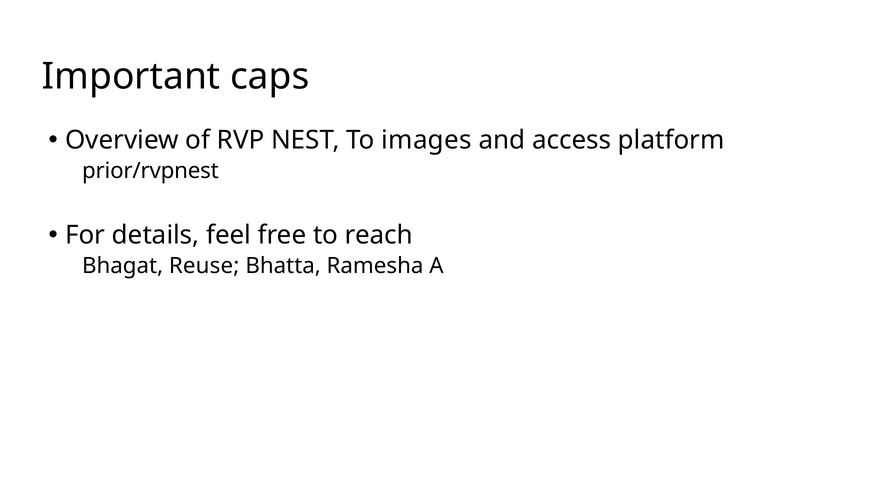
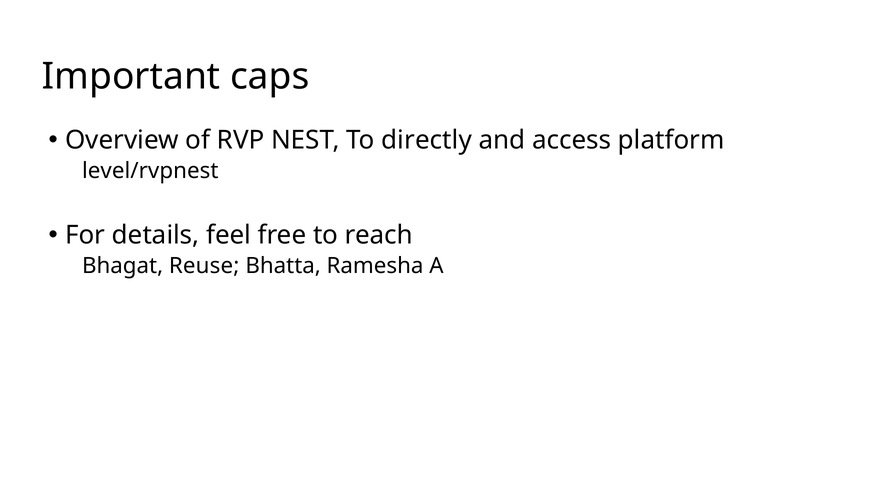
images: images -> directly
prior/rvpnest: prior/rvpnest -> level/rvpnest
